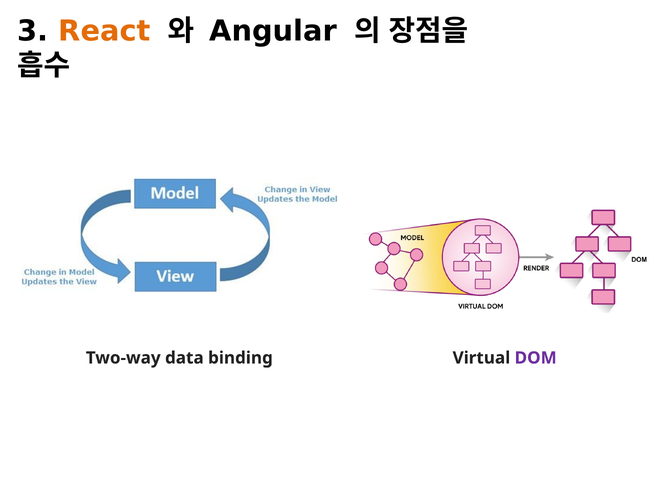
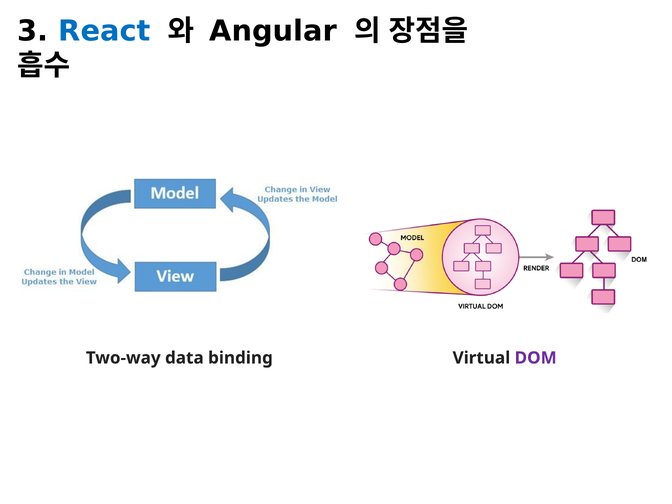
React colour: orange -> blue
